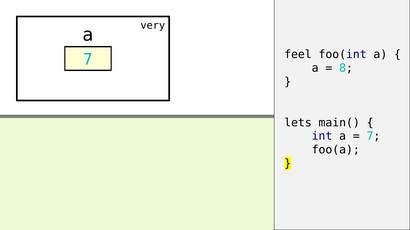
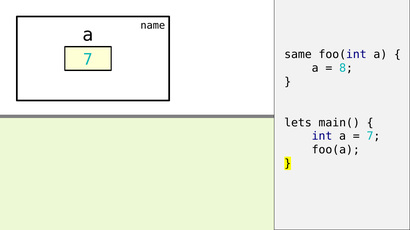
very: very -> name
feel: feel -> same
